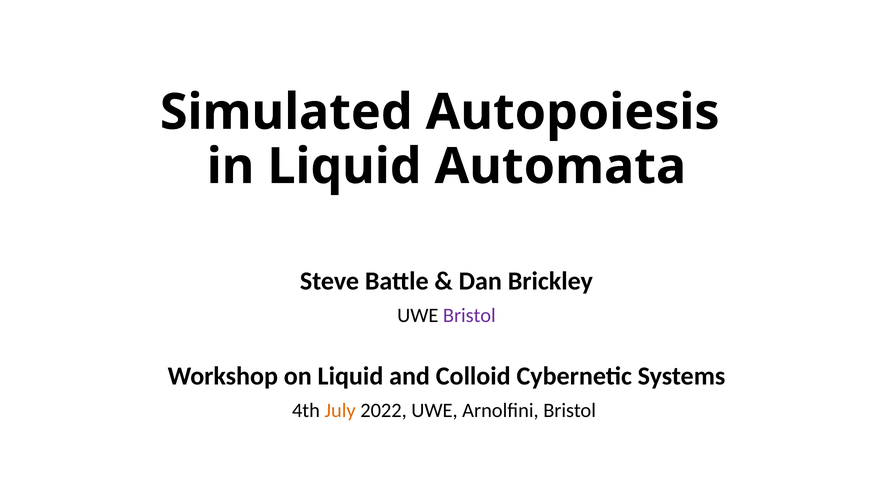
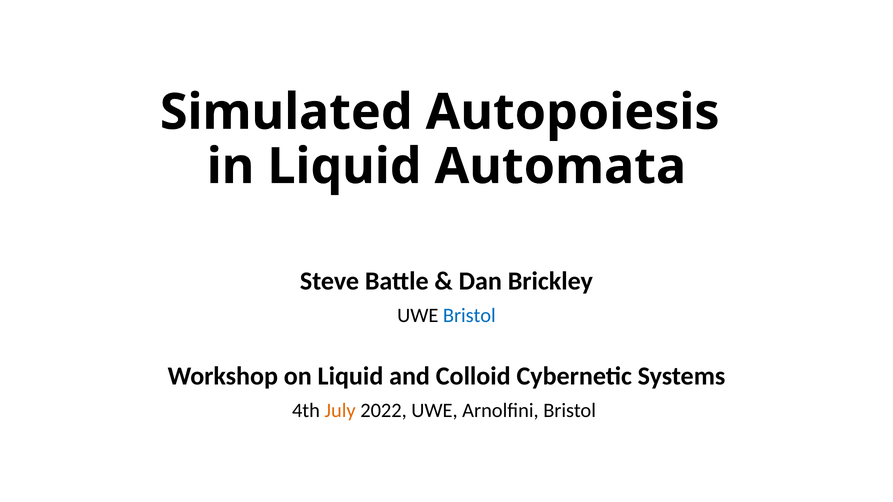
Bristol at (469, 316) colour: purple -> blue
